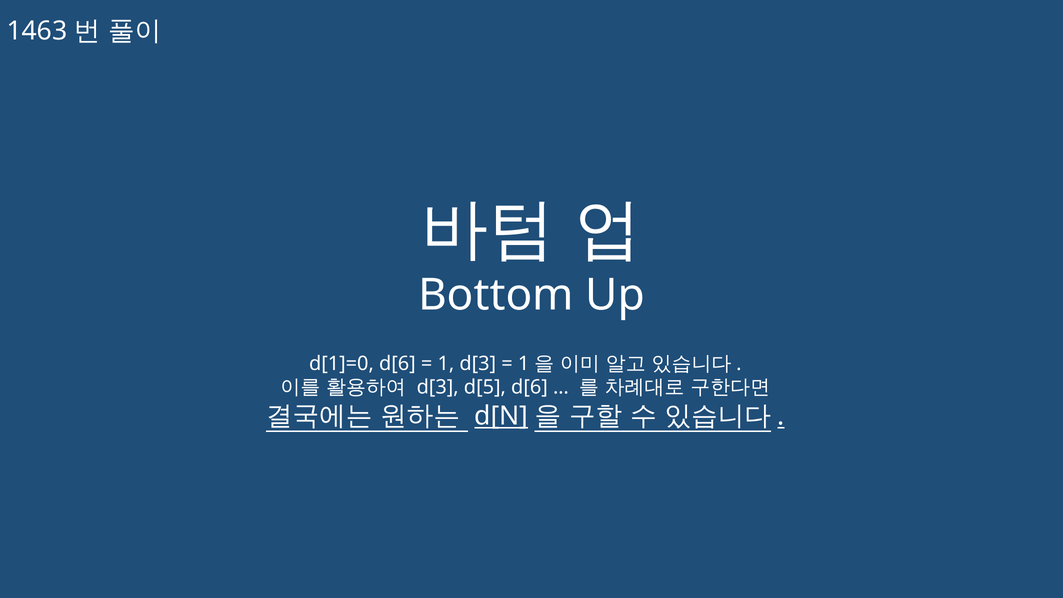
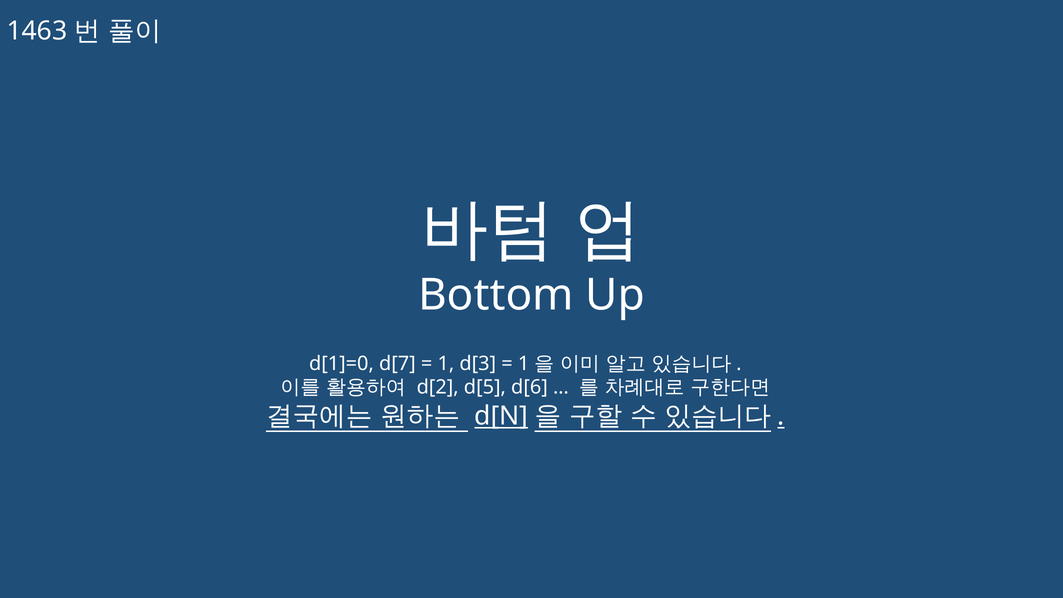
d[1]=0 d[6: d[6 -> d[7
d[3 at (438, 387): d[3 -> d[2
